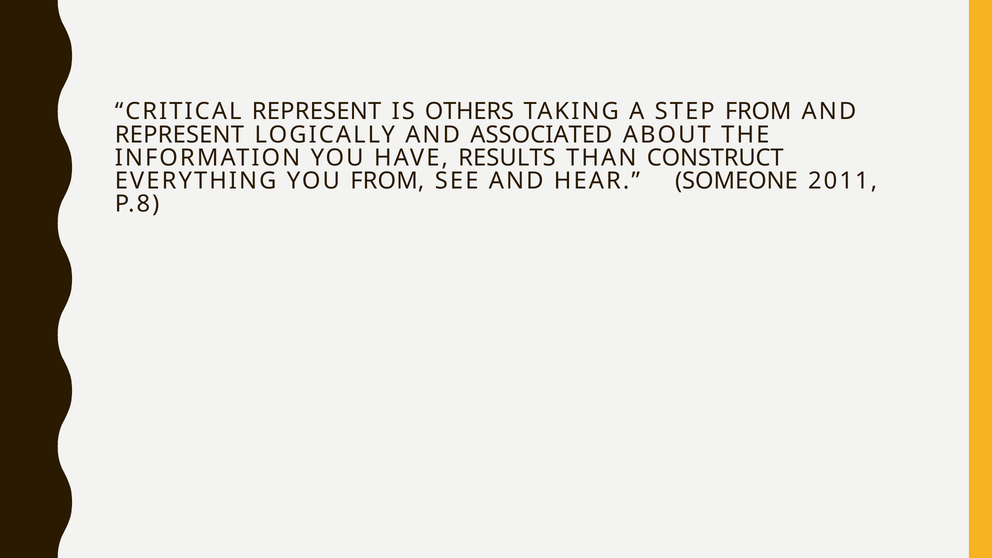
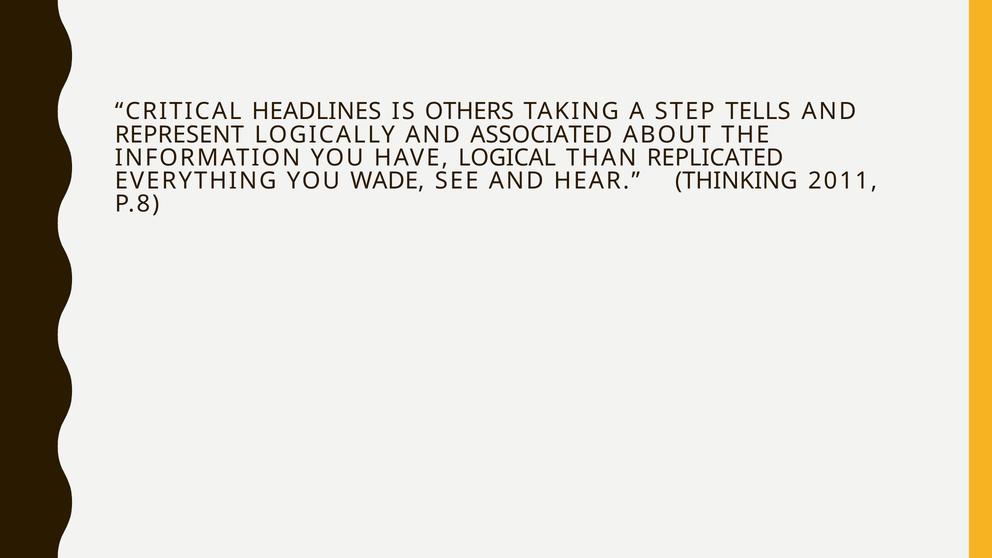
CRITICAL REPRESENT: REPRESENT -> HEADLINES
STEP FROM: FROM -> TELLS
RESULTS: RESULTS -> LOGICAL
CONSTRUCT: CONSTRUCT -> REPLICATED
YOU FROM: FROM -> WADE
SOMEONE: SOMEONE -> THINKING
